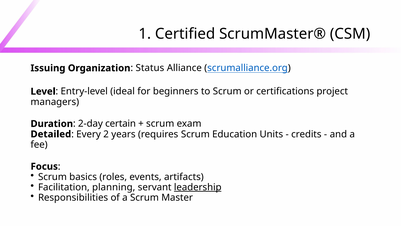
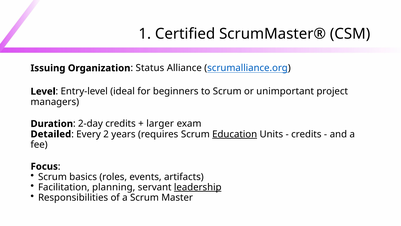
certifications: certifications -> unimportant
2-day certain: certain -> credits
scrum at (160, 124): scrum -> larger
Education underline: none -> present
